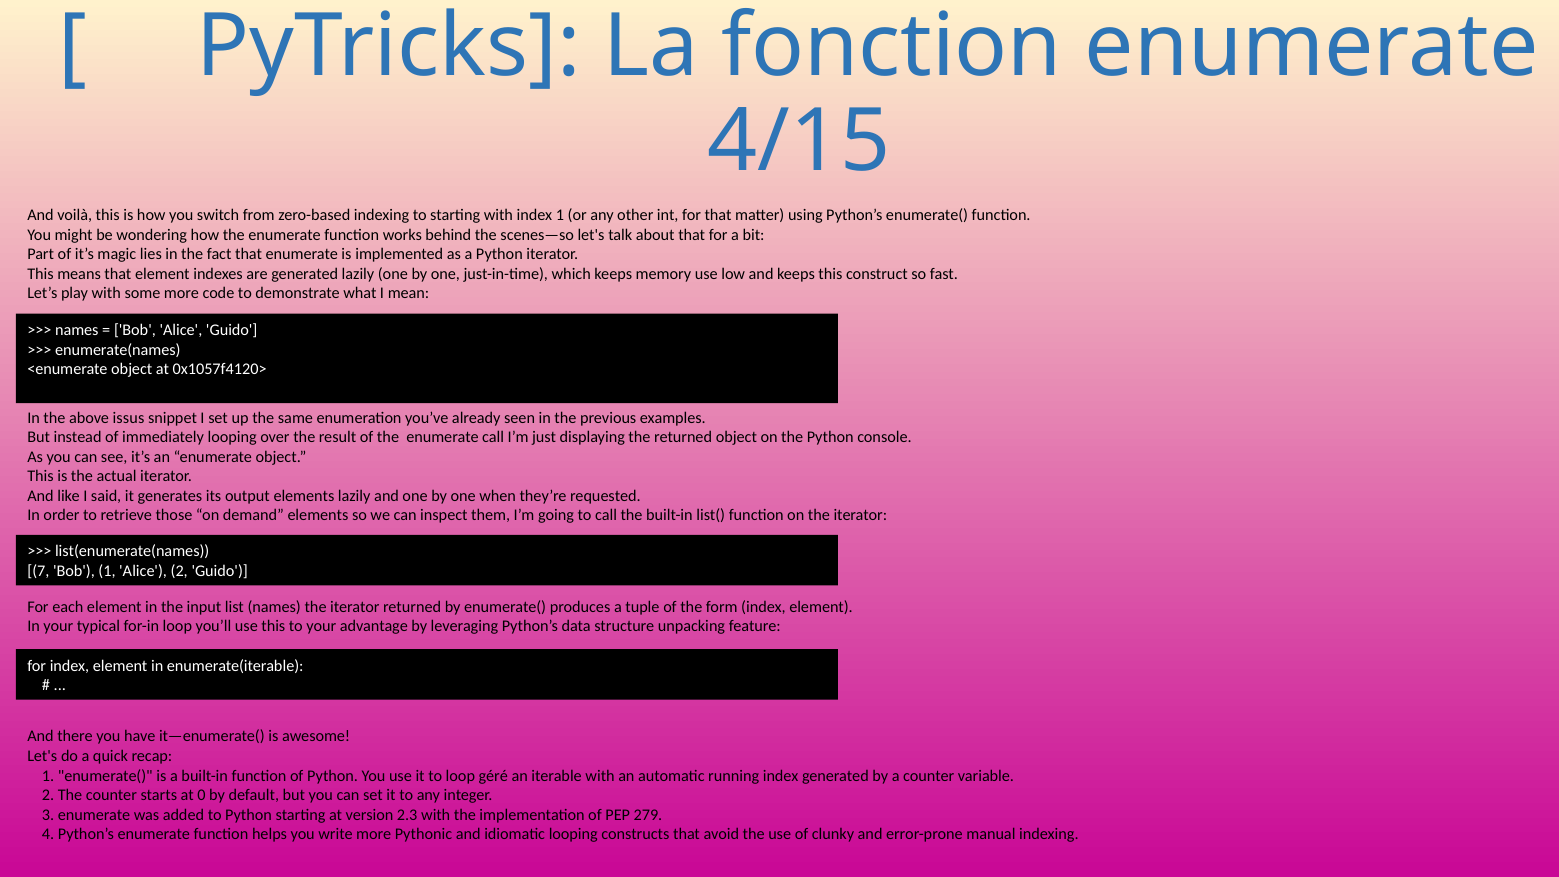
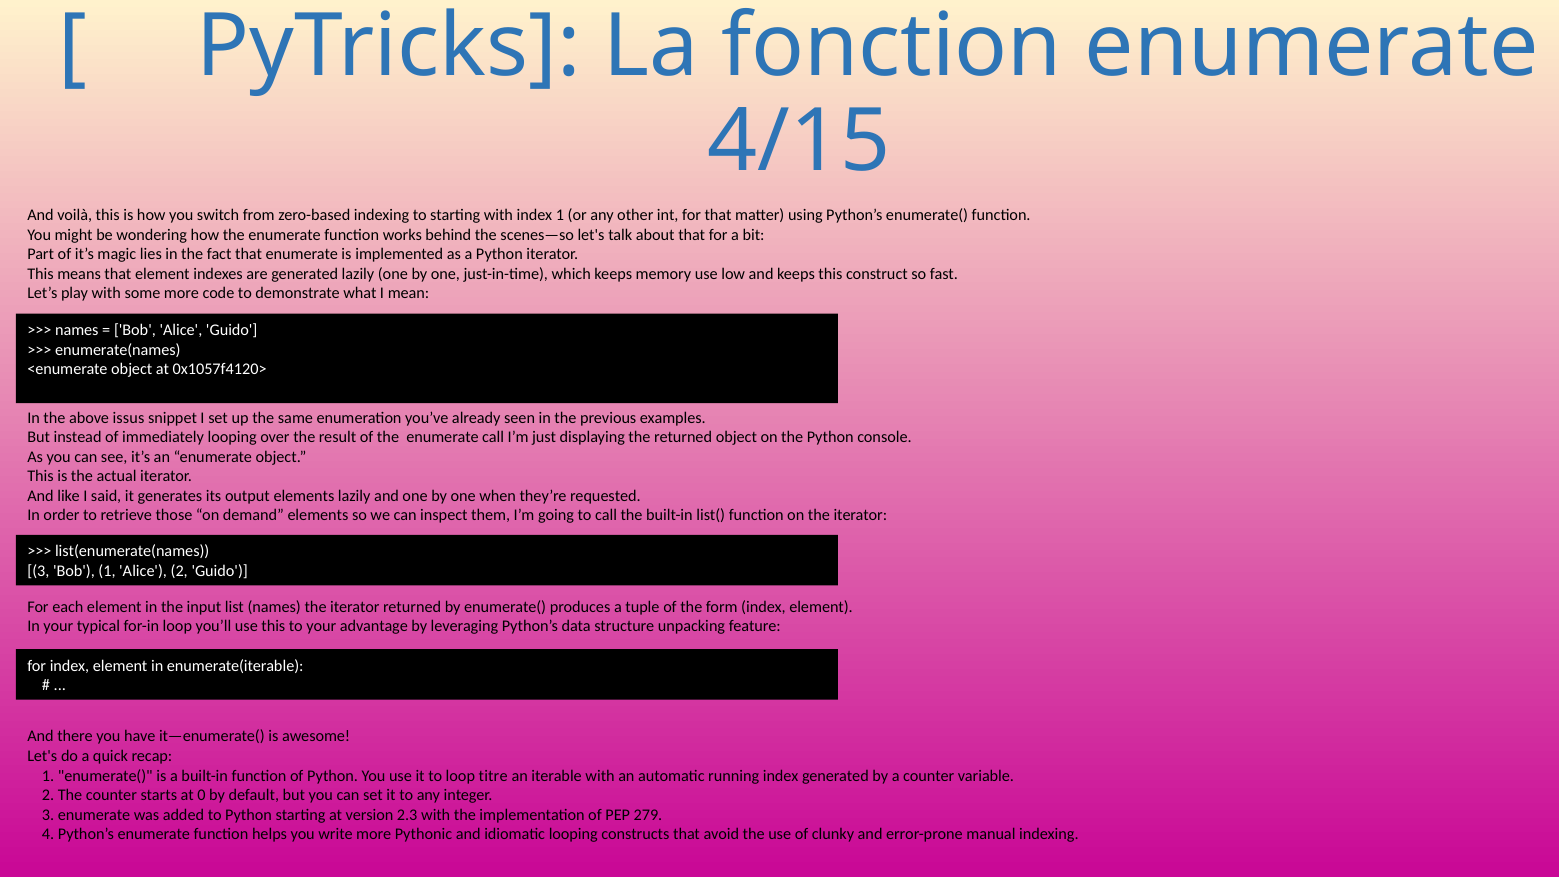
7 at (38, 571): 7 -> 3
géré: géré -> titre
